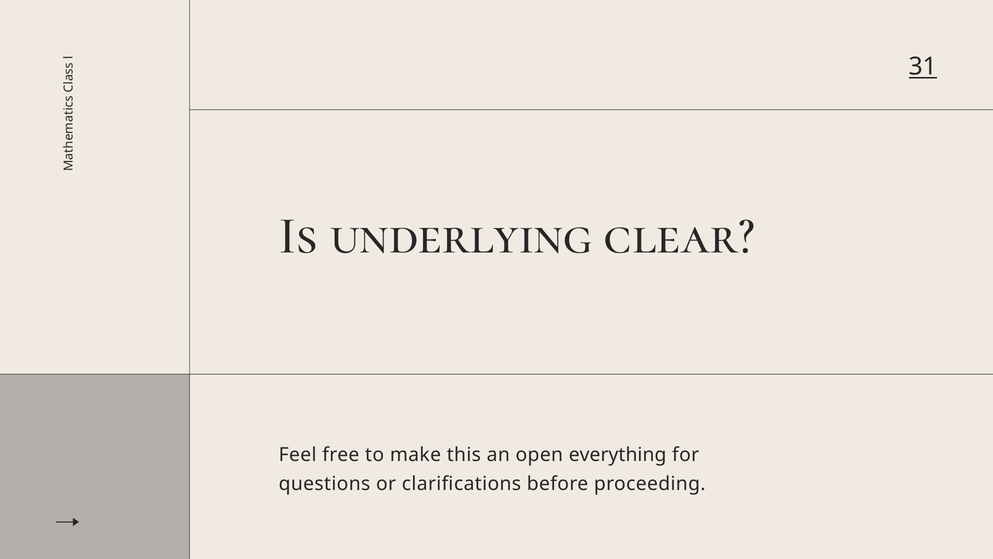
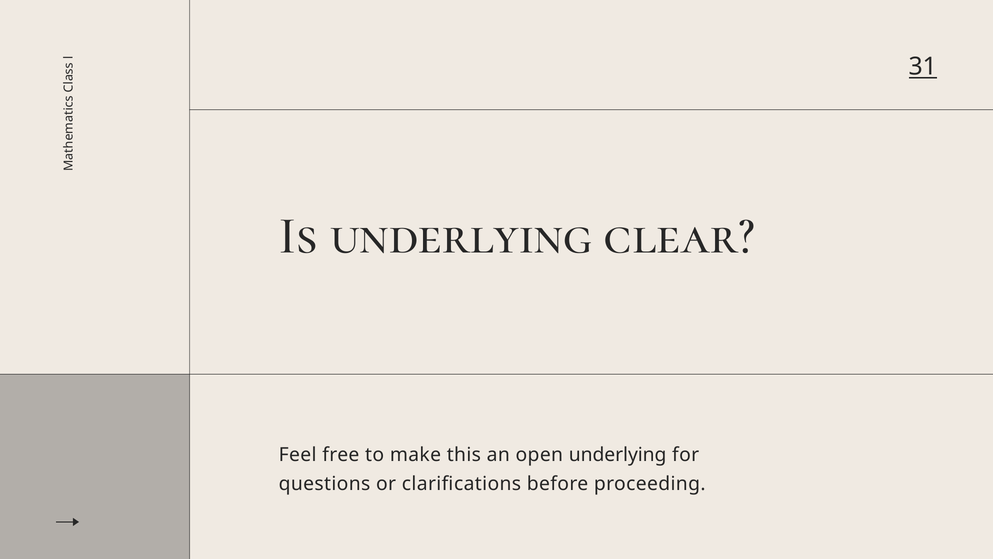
open everything: everything -> underlying
